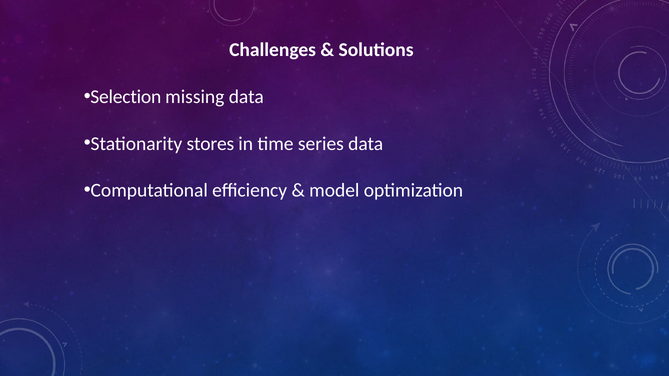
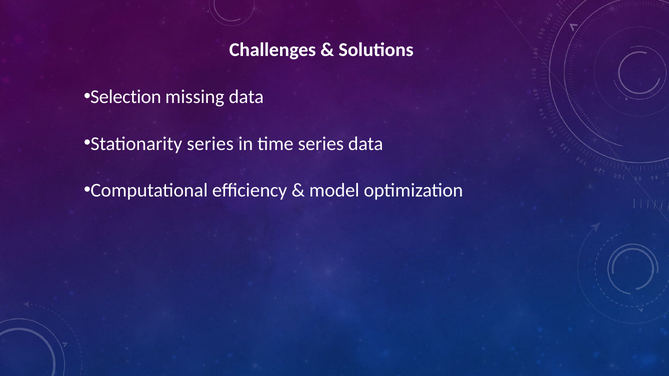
Stationarity stores: stores -> series
